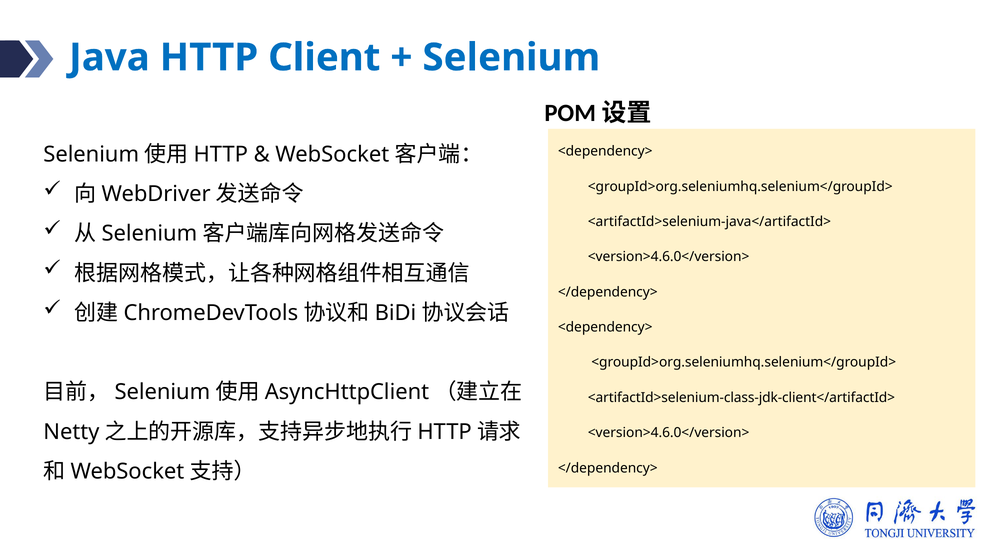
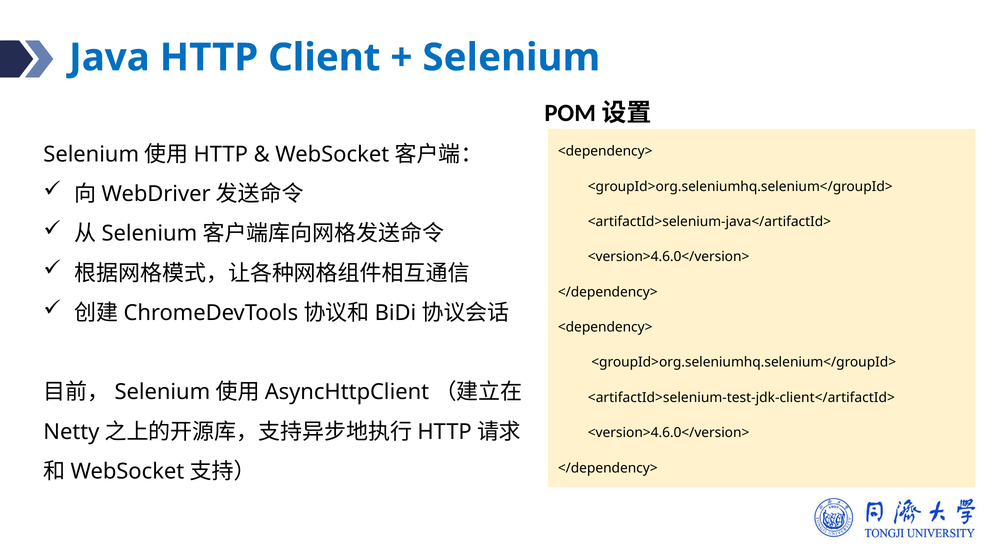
<artifactId>selenium-class-jdk-client</artifactId>: <artifactId>selenium-class-jdk-client</artifactId> -> <artifactId>selenium-test-jdk-client</artifactId>
